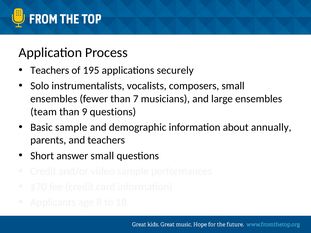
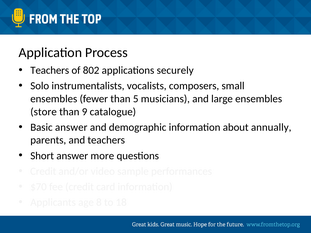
195: 195 -> 802
7: 7 -> 5
team: team -> store
9 questions: questions -> catalogue
Basic sample: sample -> answer
answer small: small -> more
